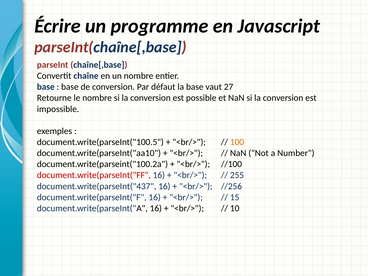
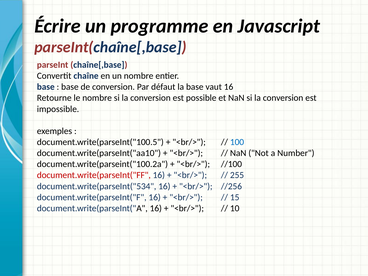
vaut 27: 27 -> 16
100 colour: orange -> blue
document.write(parseInt("437: document.write(parseInt("437 -> document.write(parseInt("534
